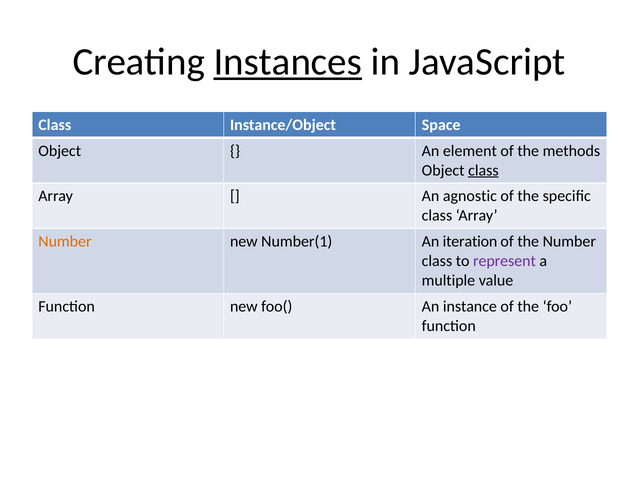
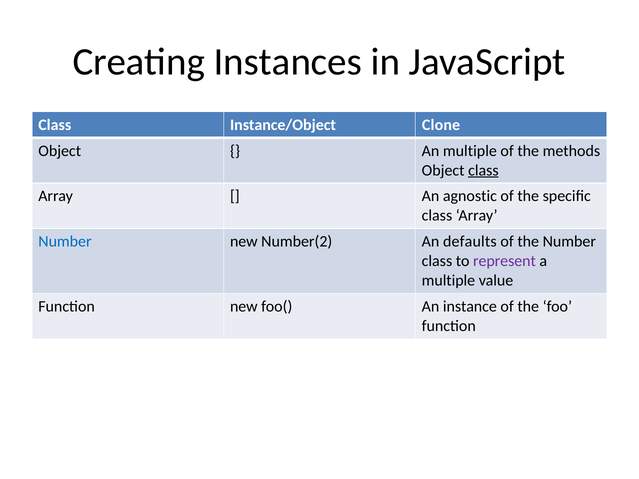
Instances underline: present -> none
Space: Space -> Clone
An element: element -> multiple
Number at (65, 242) colour: orange -> blue
Number(1: Number(1 -> Number(2
iteration: iteration -> defaults
